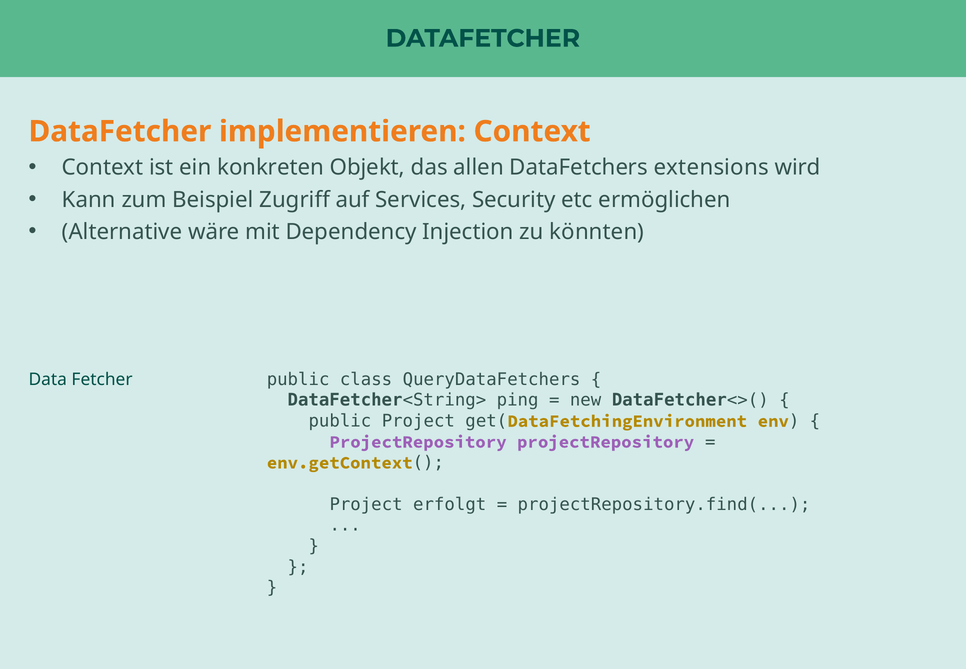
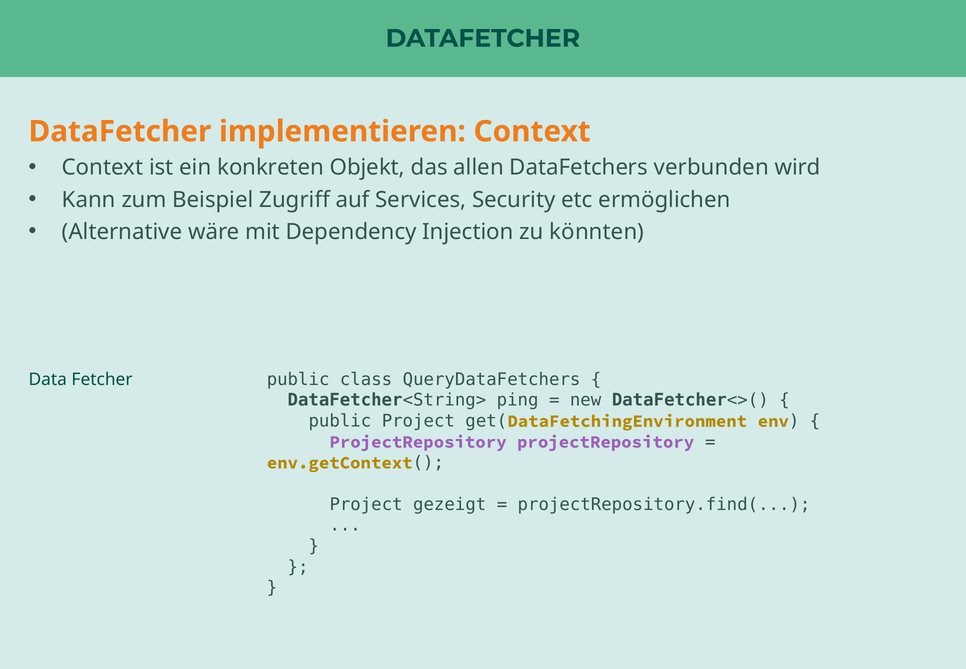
extensions: extensions -> verbunden
erfolgt: erfolgt -> gezeigt
